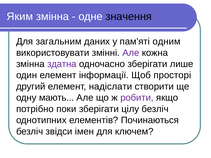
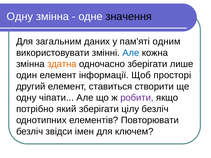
Яким at (20, 17): Яким -> Одну
Але at (131, 53) colour: purple -> blue
здатна colour: purple -> orange
надіслати: надіслати -> ставиться
мають: мають -> чіпати
поки: поки -> який
Починаються: Починаються -> Повторювати
